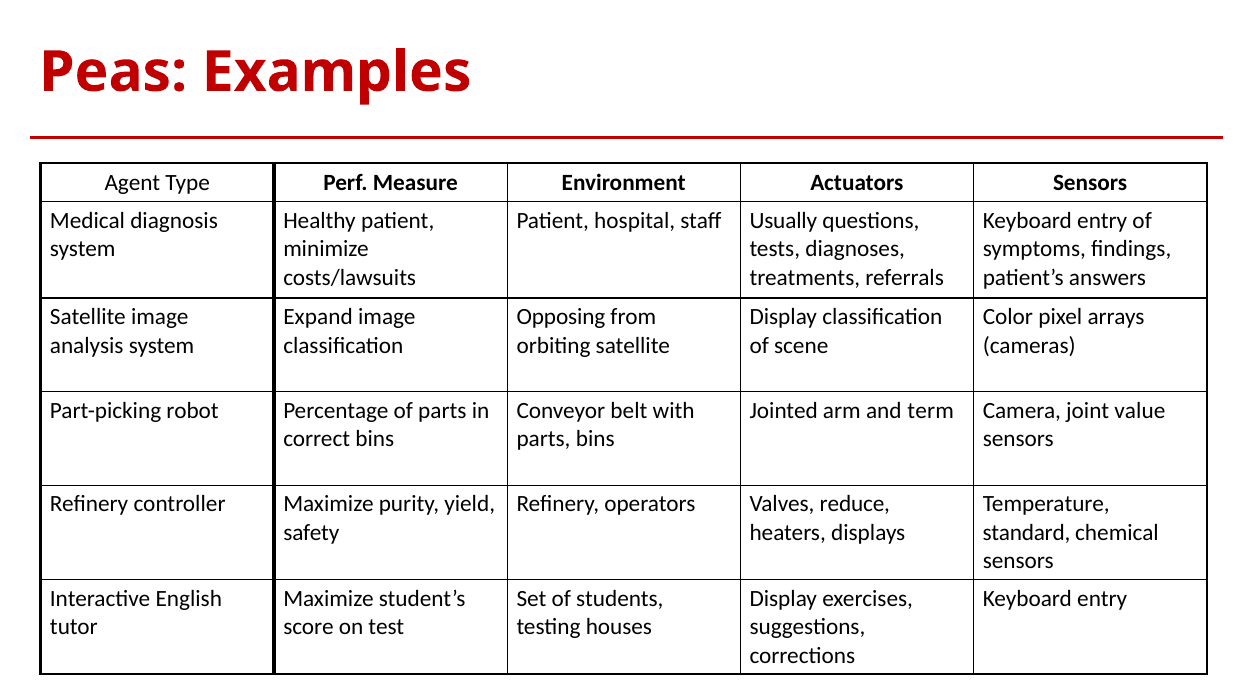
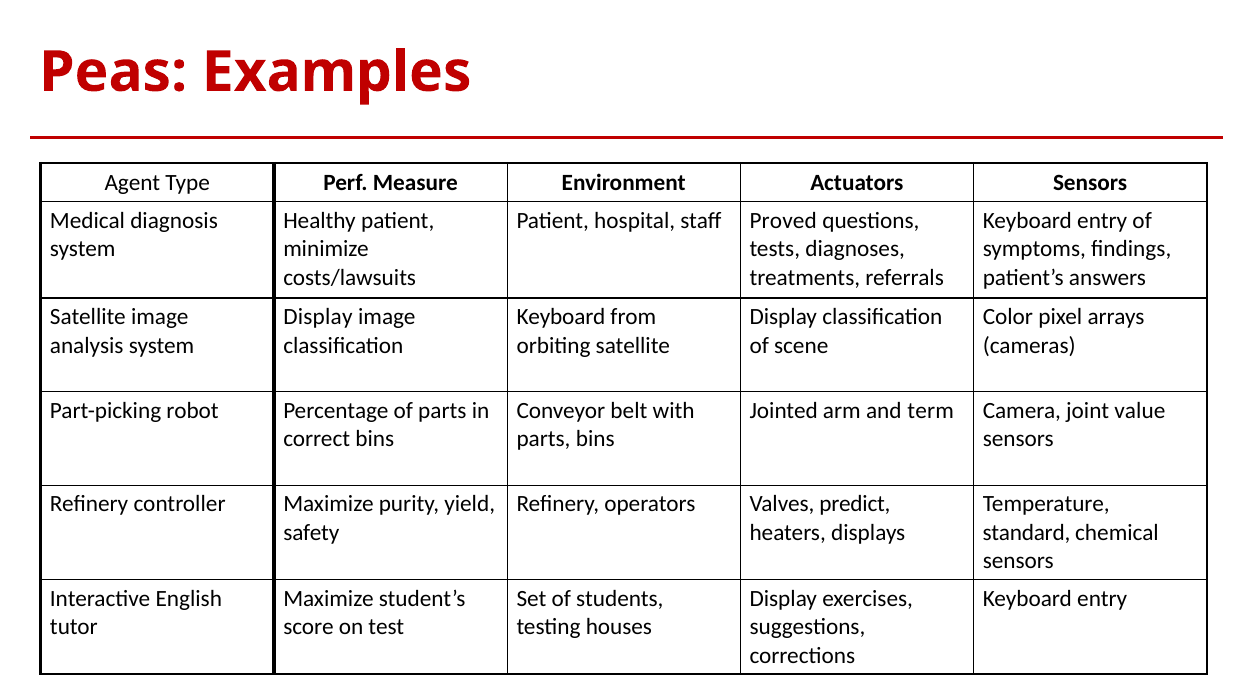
Usually: Usually -> Proved
Expand at (318, 317): Expand -> Display
Opposing at (561, 317): Opposing -> Keyboard
reduce: reduce -> predict
